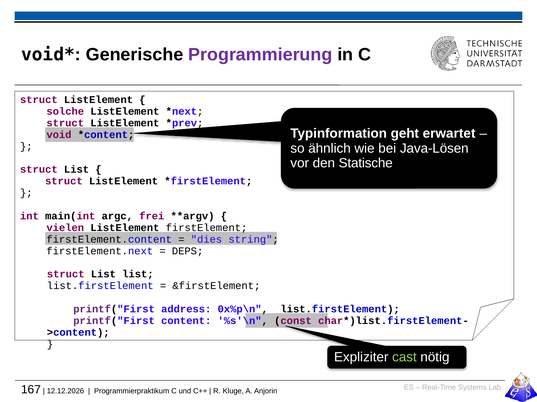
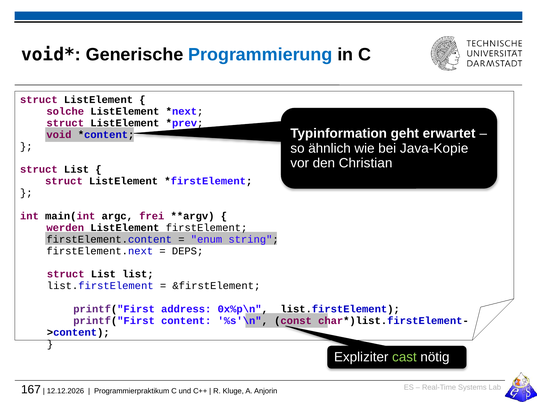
Programmierung colour: purple -> blue
Java-Lösen: Java-Lösen -> Java-Kopie
Statische: Statische -> Christian
vielen: vielen -> werden
dies: dies -> enum
